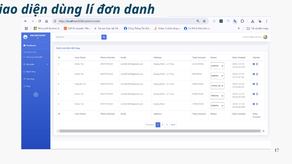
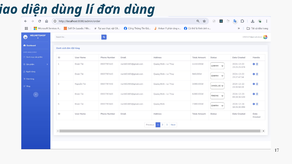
đơn danh: danh -> dùng
